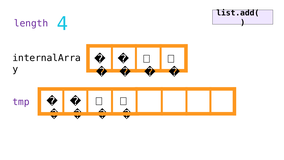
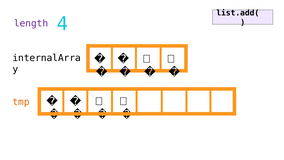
tmp colour: purple -> orange
